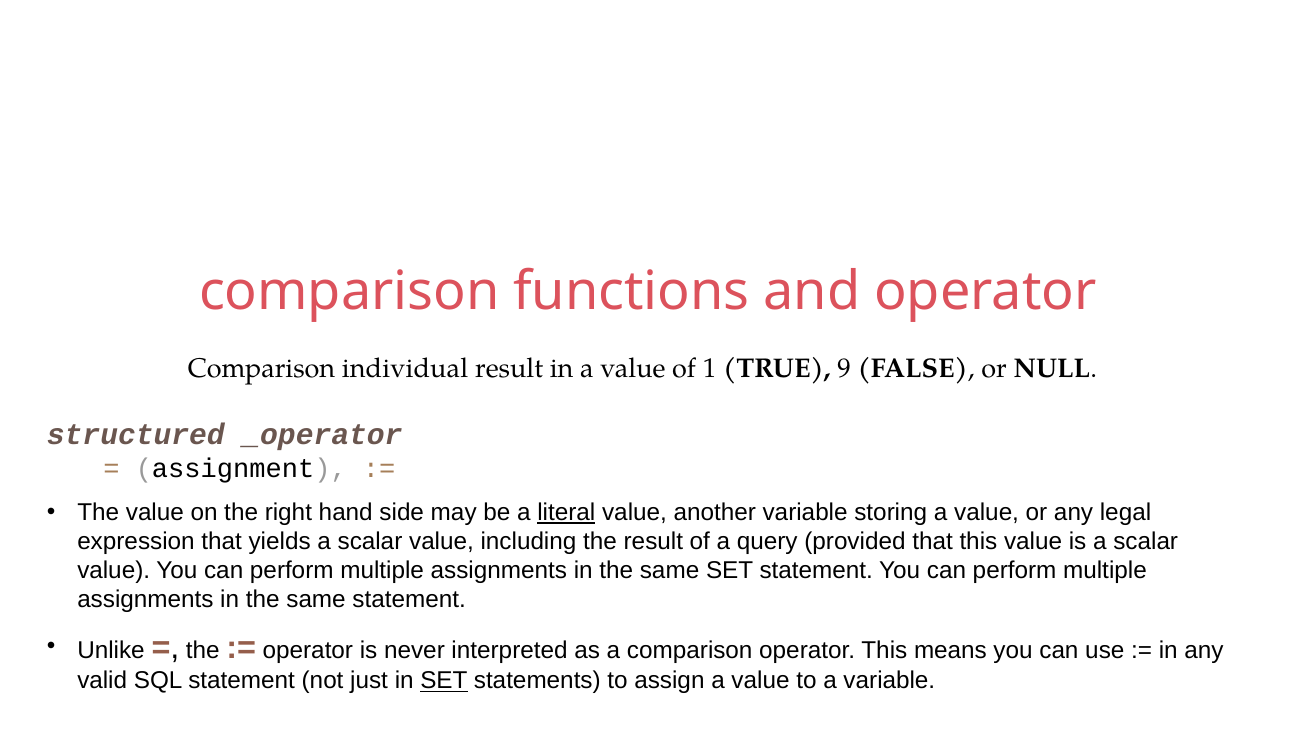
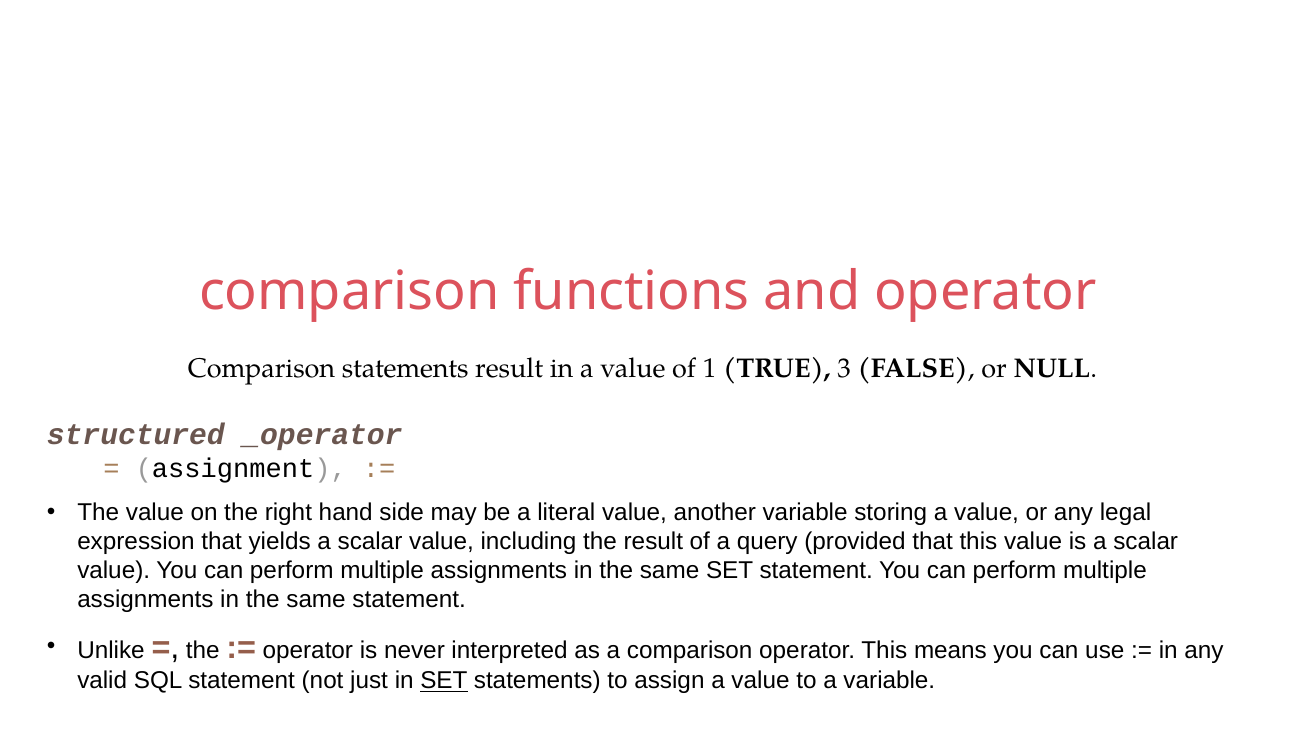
Comparison individual: individual -> statements
9: 9 -> 3
literal underline: present -> none
